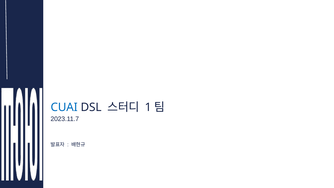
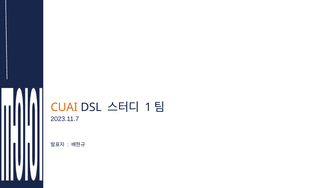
CUAI colour: blue -> orange
